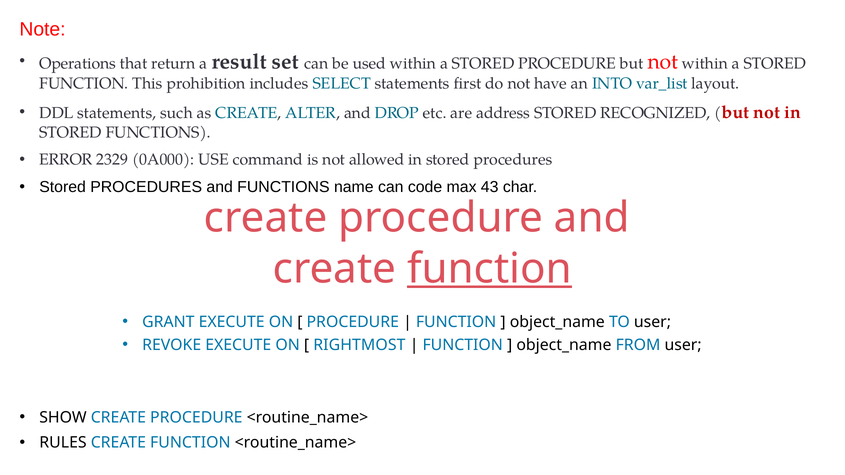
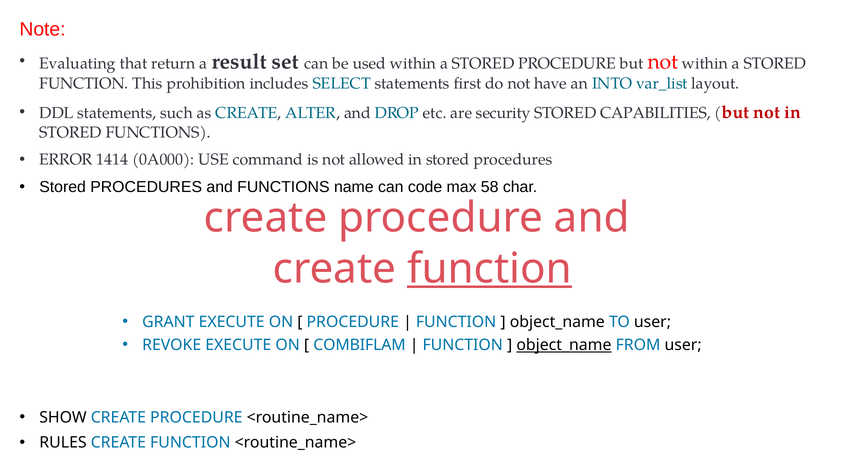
Operations: Operations -> Evaluating
address: address -> security
RECOGNIZED: RECOGNIZED -> CAPABILITIES
2329: 2329 -> 1414
43: 43 -> 58
RIGHTMOST: RIGHTMOST -> COMBIFLAM
object_name at (564, 345) underline: none -> present
